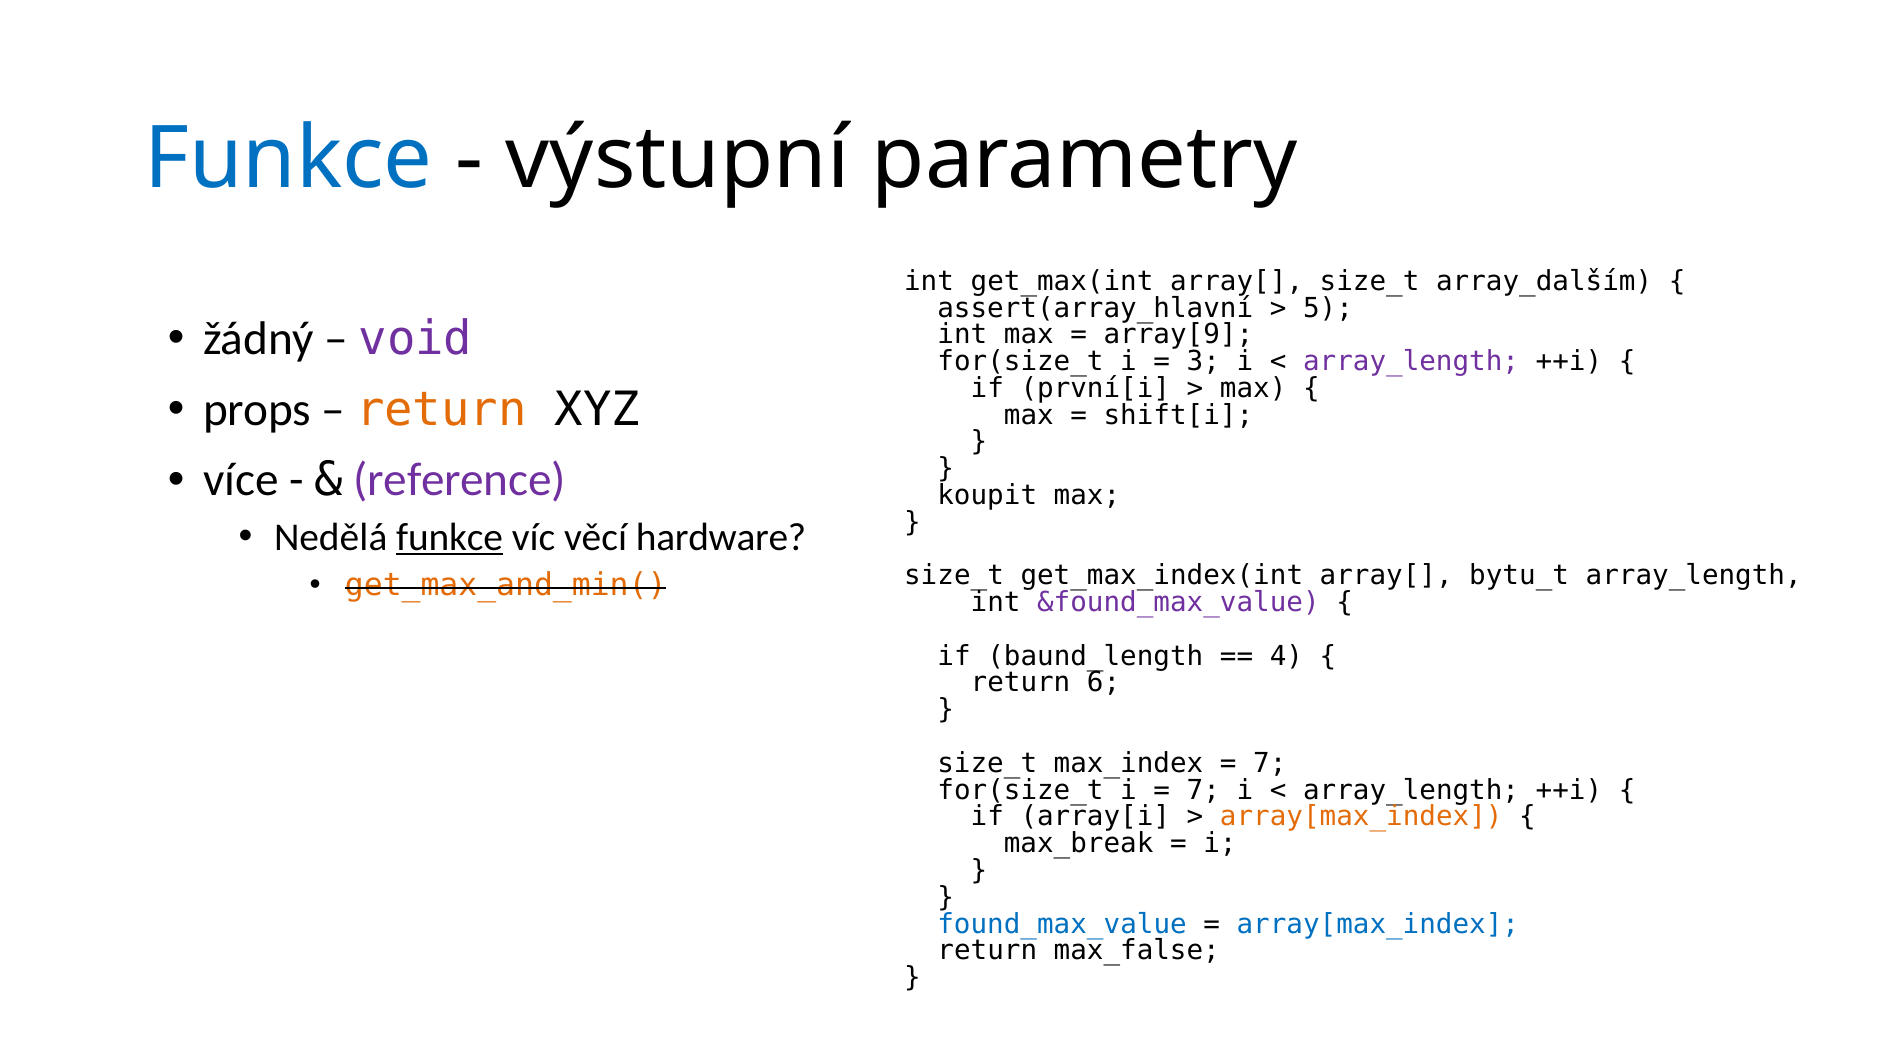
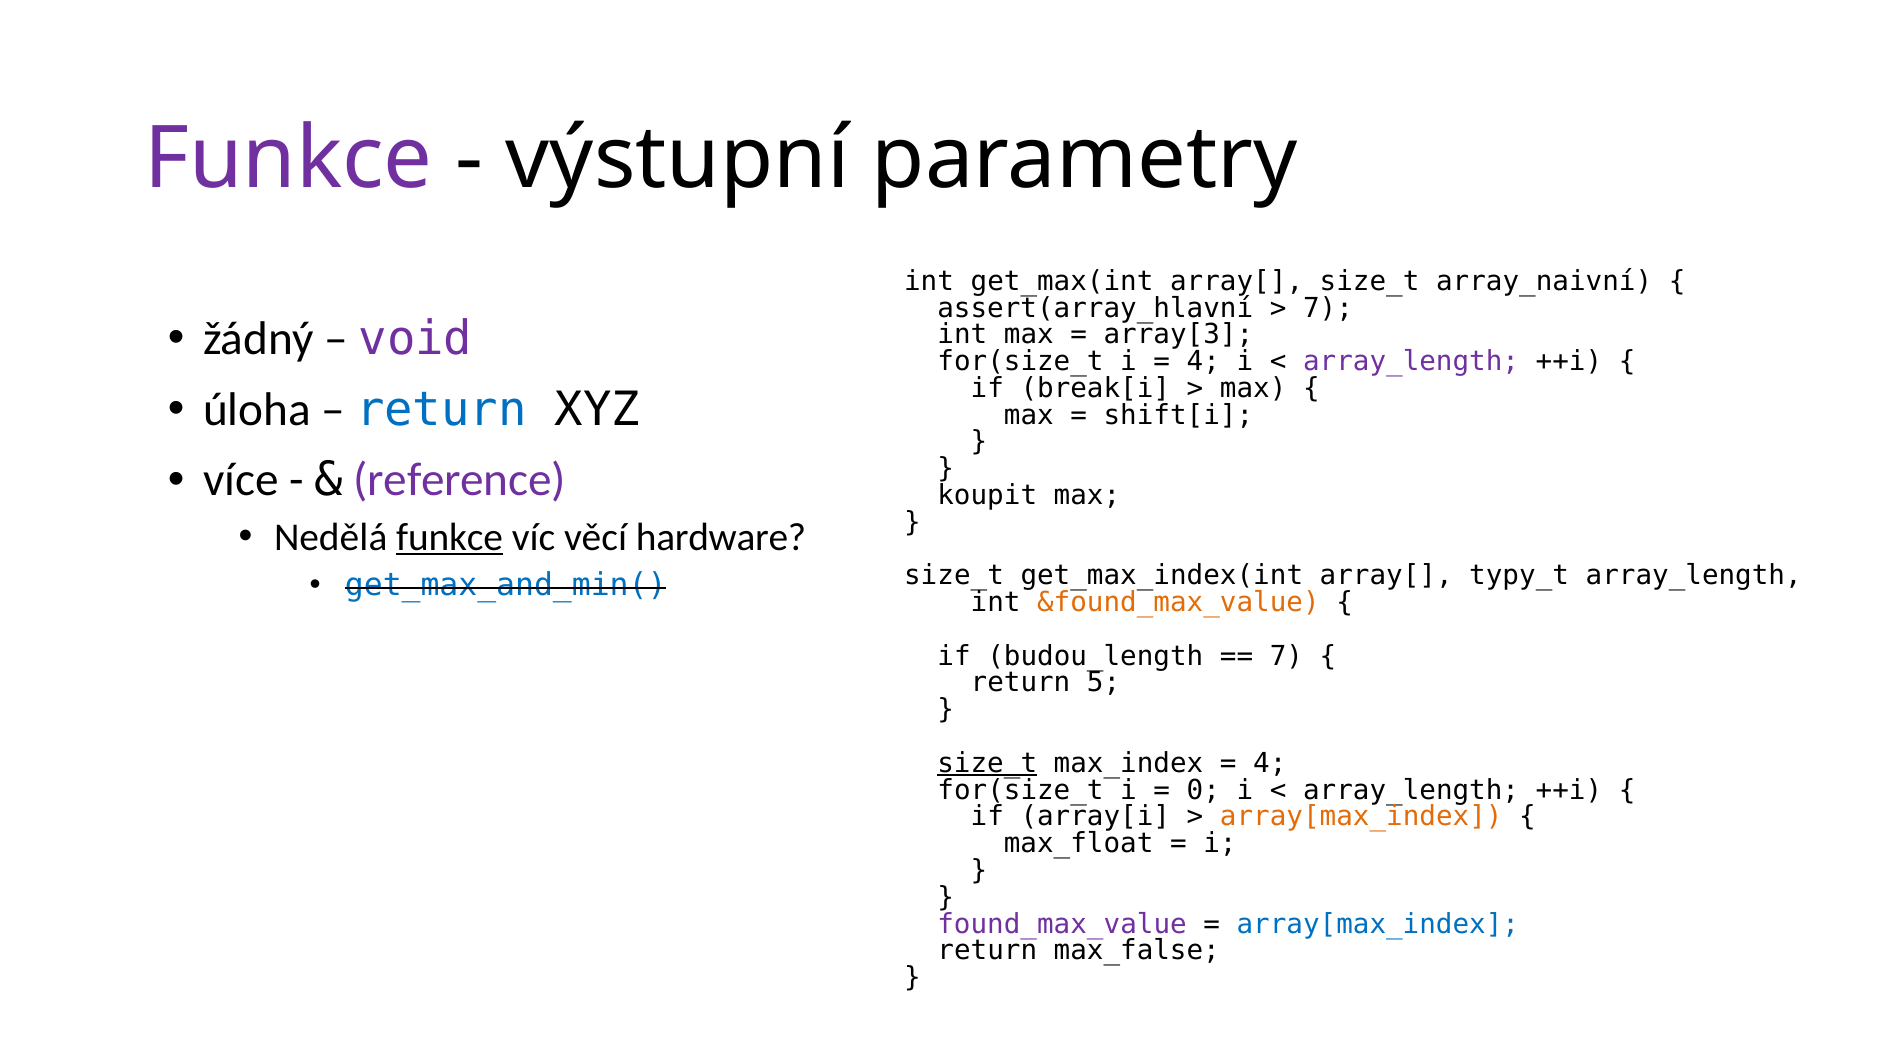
Funkce at (288, 159) colour: blue -> purple
array_dalším: array_dalším -> array_naivní
5 at (1328, 308): 5 -> 7
array[9: array[9 -> array[3
3 at (1203, 362): 3 -> 4
první[i: první[i -> break[i
props: props -> úloha
return at (441, 410) colour: orange -> blue
bytu_t: bytu_t -> typy_t
get_max_and_min( colour: orange -> blue
&found_max_value colour: purple -> orange
baund_length: baund_length -> budou_length
4 at (1286, 656): 4 -> 7
6: 6 -> 5
size_t at (987, 763) underline: none -> present
7 at (1270, 763): 7 -> 4
7 at (1203, 790): 7 -> 0
max_break: max_break -> max_float
found_max_value colour: blue -> purple
